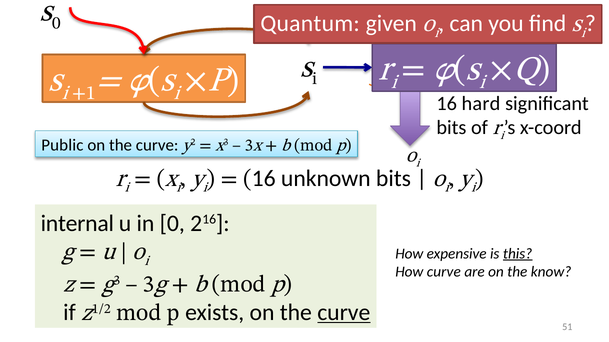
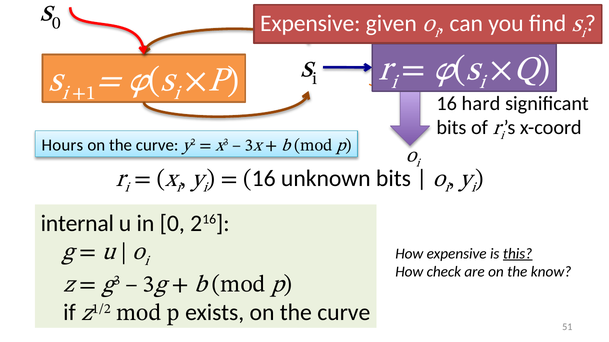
Quantum at (310, 24): Quantum -> Expensive
Public: Public -> Hours
How curve: curve -> check
curve at (344, 313) underline: present -> none
